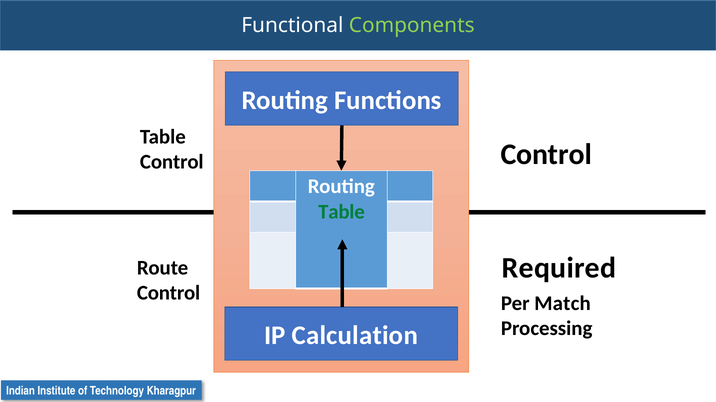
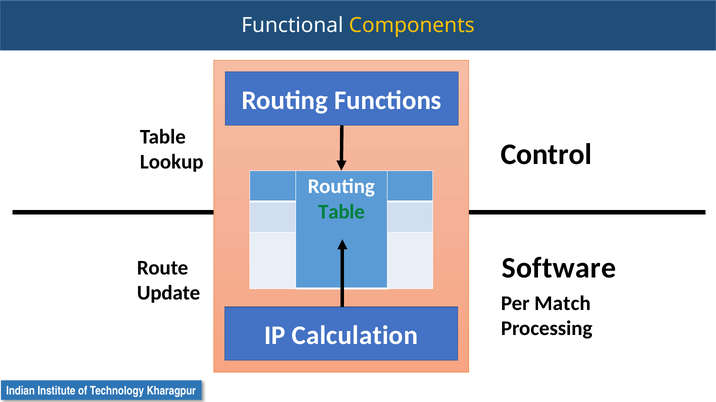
Components colour: light green -> yellow
Control at (172, 162): Control -> Lookup
Required: Required -> Software
Control at (169, 293): Control -> Update
